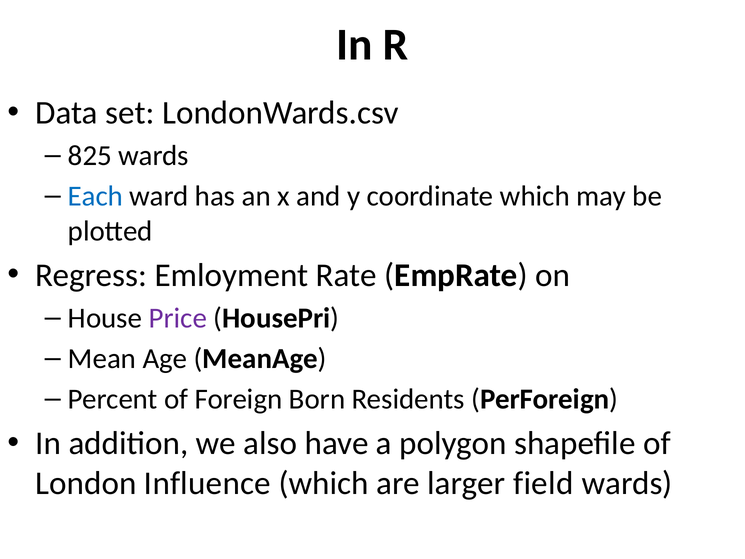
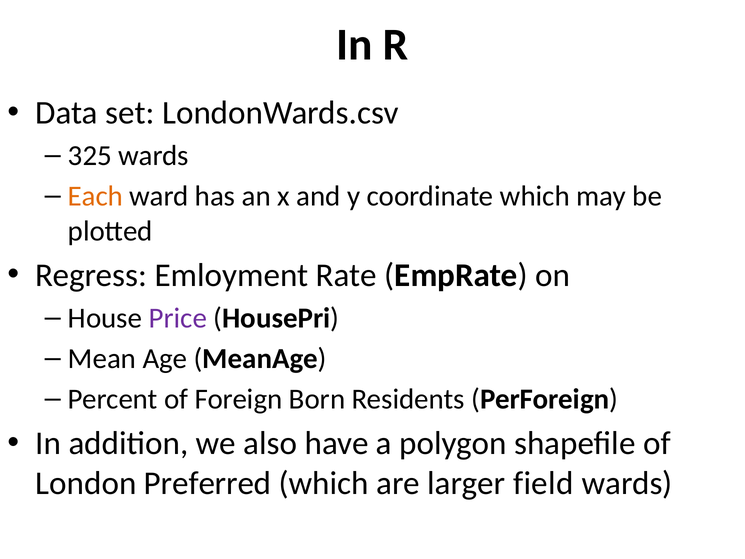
825: 825 -> 325
Each colour: blue -> orange
Influence: Influence -> Preferred
